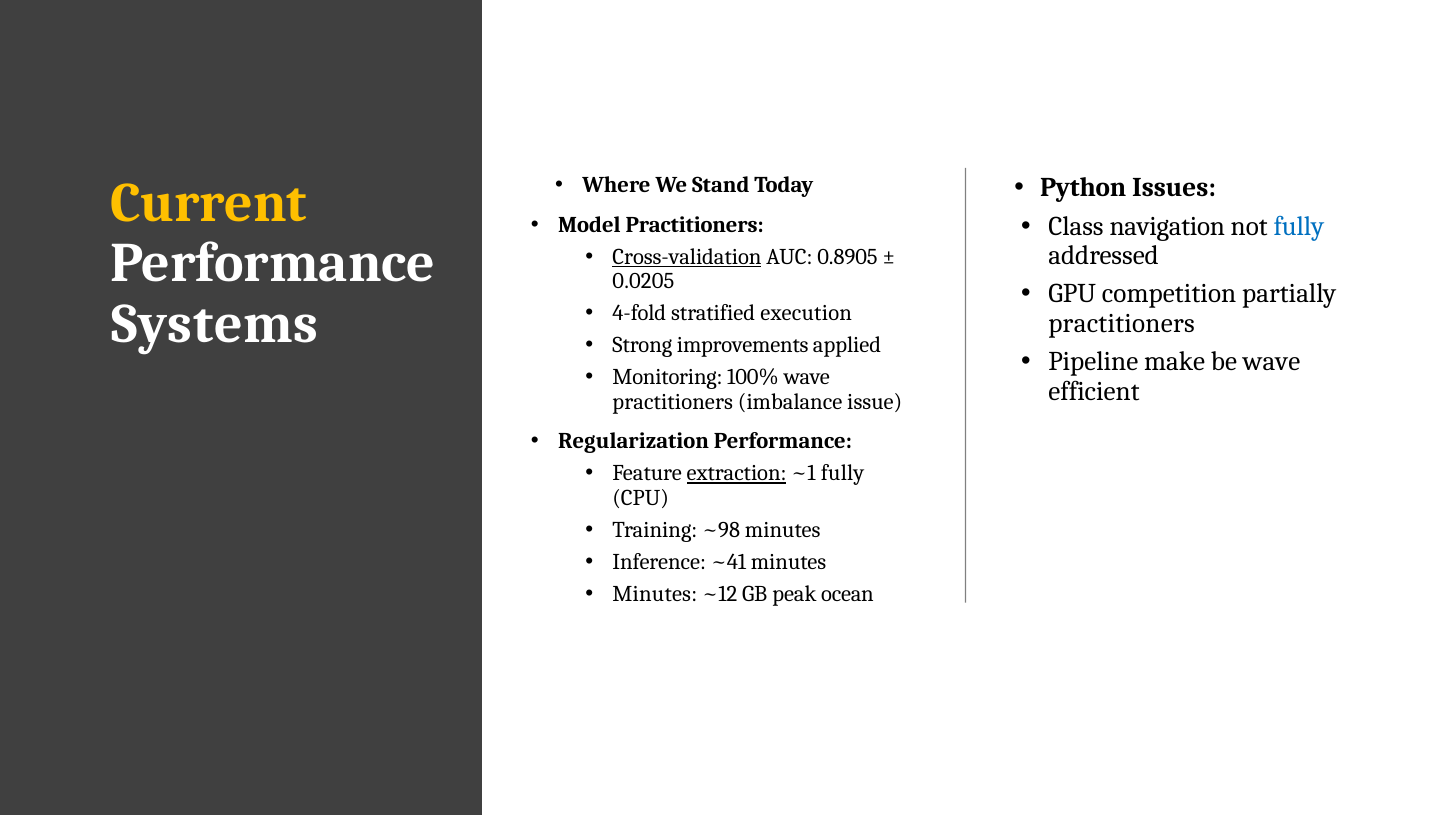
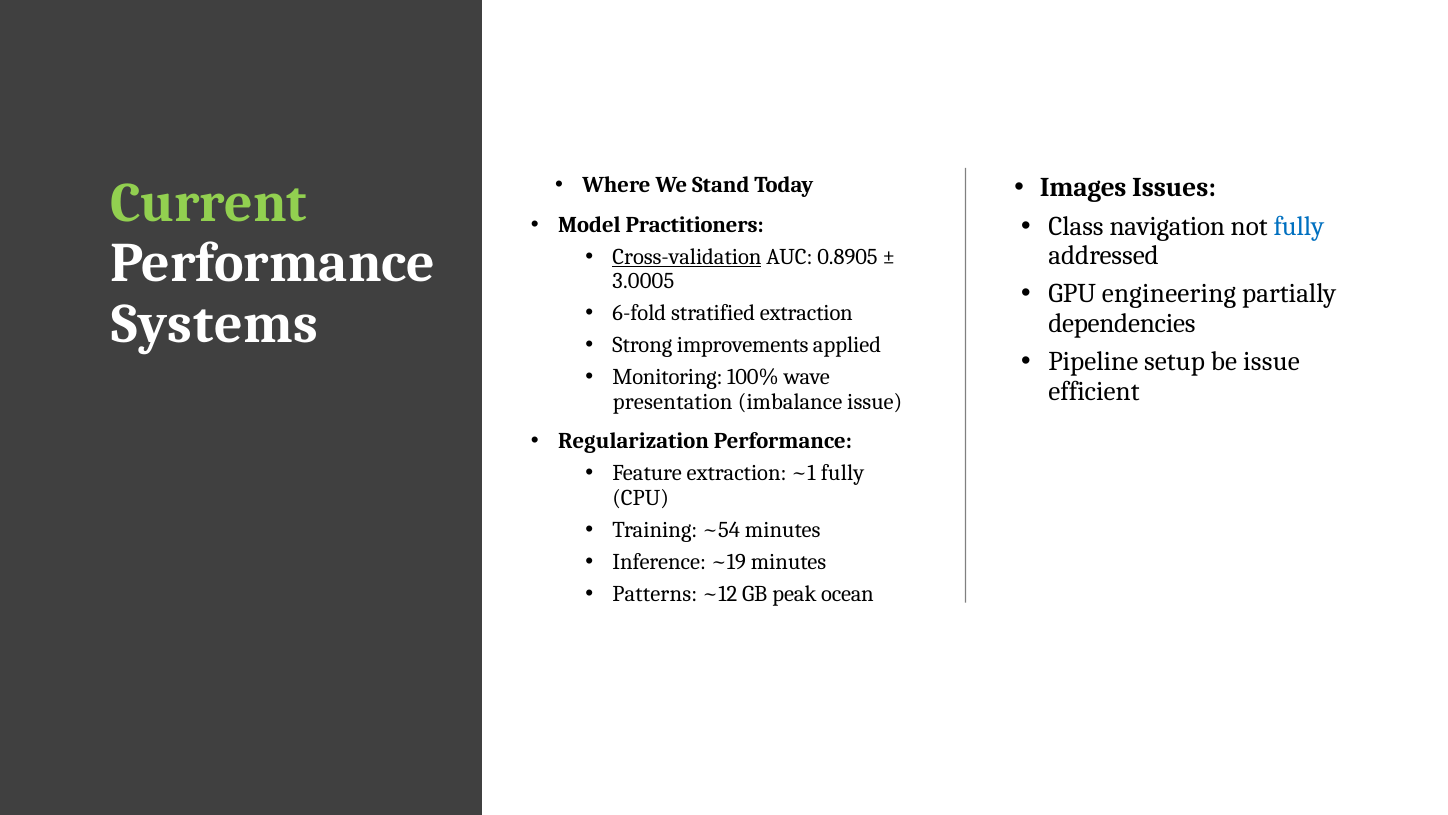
Python: Python -> Images
Current colour: yellow -> light green
0.0205: 0.0205 -> 3.0005
competition: competition -> engineering
4-fold: 4-fold -> 6-fold
stratified execution: execution -> extraction
practitioners at (1122, 323): practitioners -> dependencies
make: make -> setup
be wave: wave -> issue
practitioners at (673, 402): practitioners -> presentation
extraction at (737, 473) underline: present -> none
~98: ~98 -> ~54
~41: ~41 -> ~19
Minutes at (655, 594): Minutes -> Patterns
